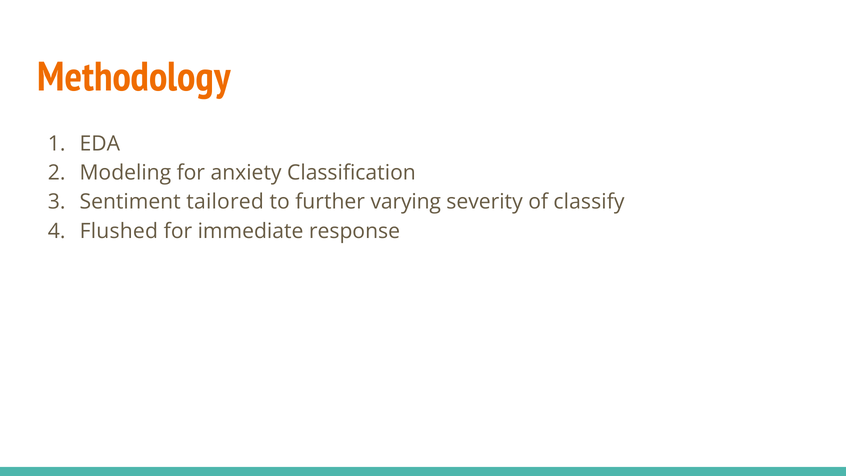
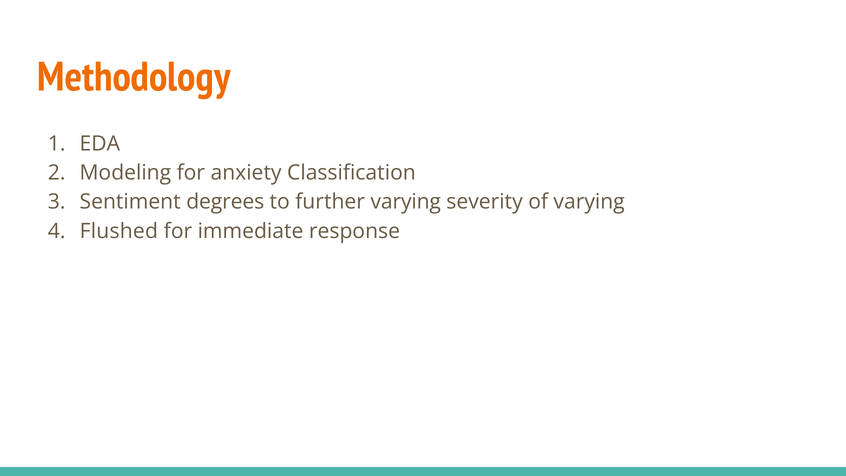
tailored: tailored -> degrees
of classify: classify -> varying
